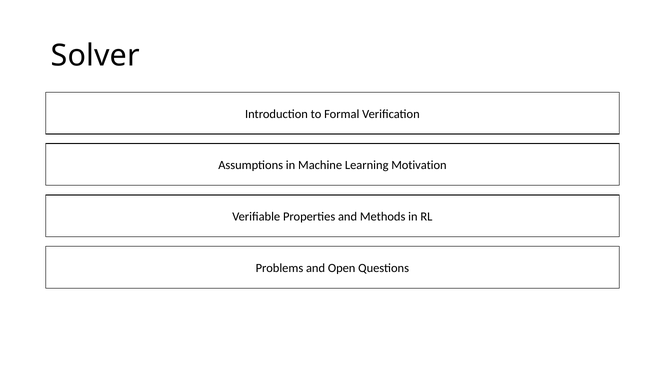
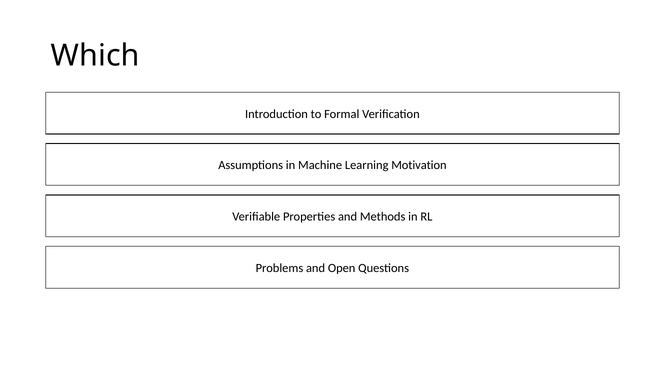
Solver: Solver -> Which
